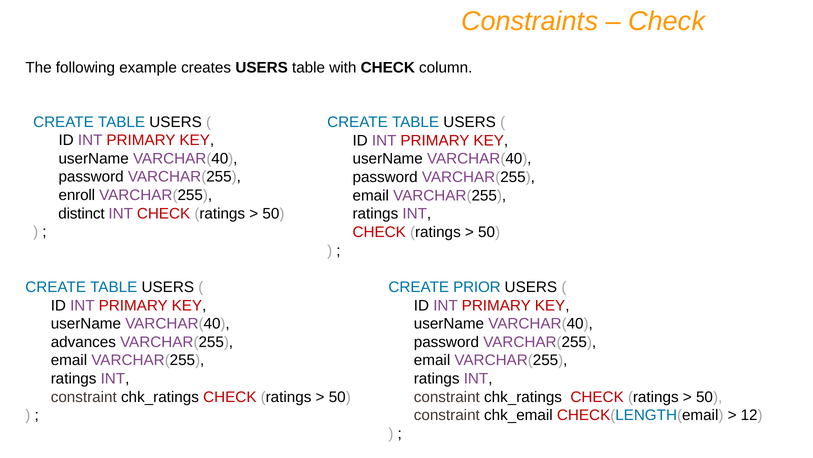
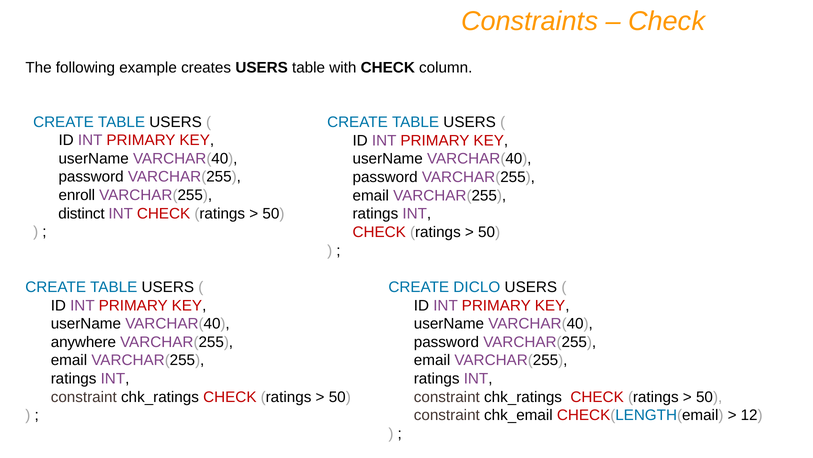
PRIOR: PRIOR -> DICLO
advances: advances -> anywhere
